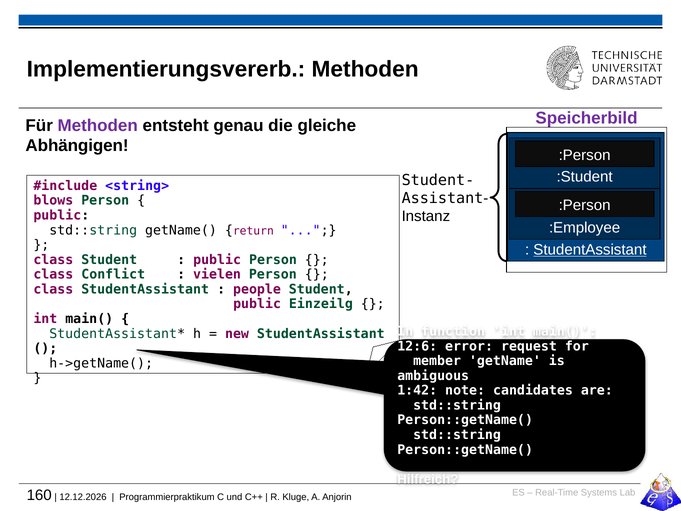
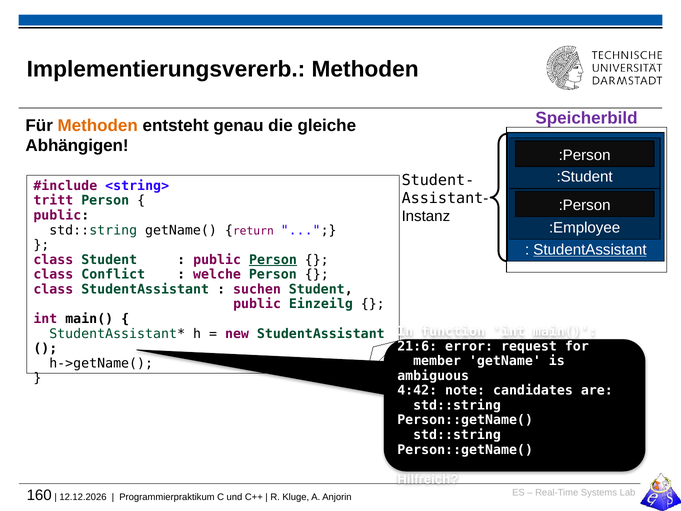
Methoden at (98, 125) colour: purple -> orange
blows: blows -> tritt
Person at (273, 260) underline: none -> present
vielen: vielen -> welche
people: people -> suchen
12:6: 12:6 -> 21:6
1:42: 1:42 -> 4:42
